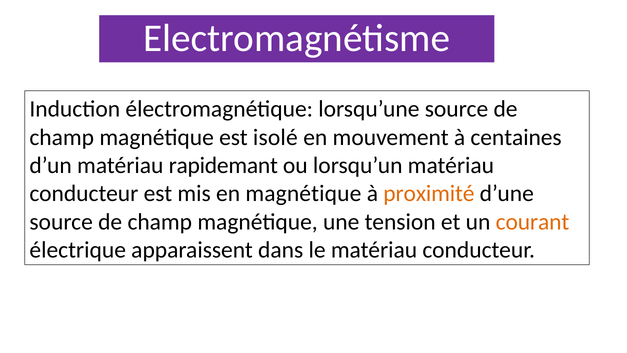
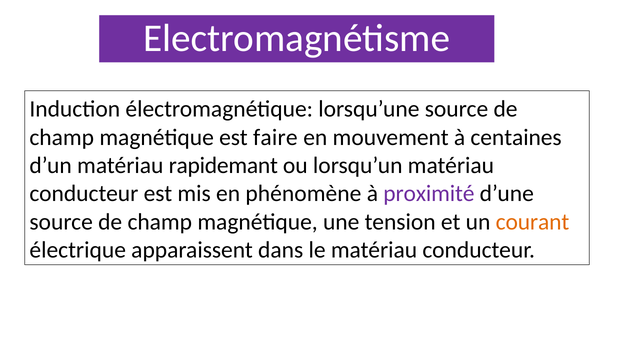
isolé: isolé -> faire
en magnétique: magnétique -> phénomène
proximité colour: orange -> purple
